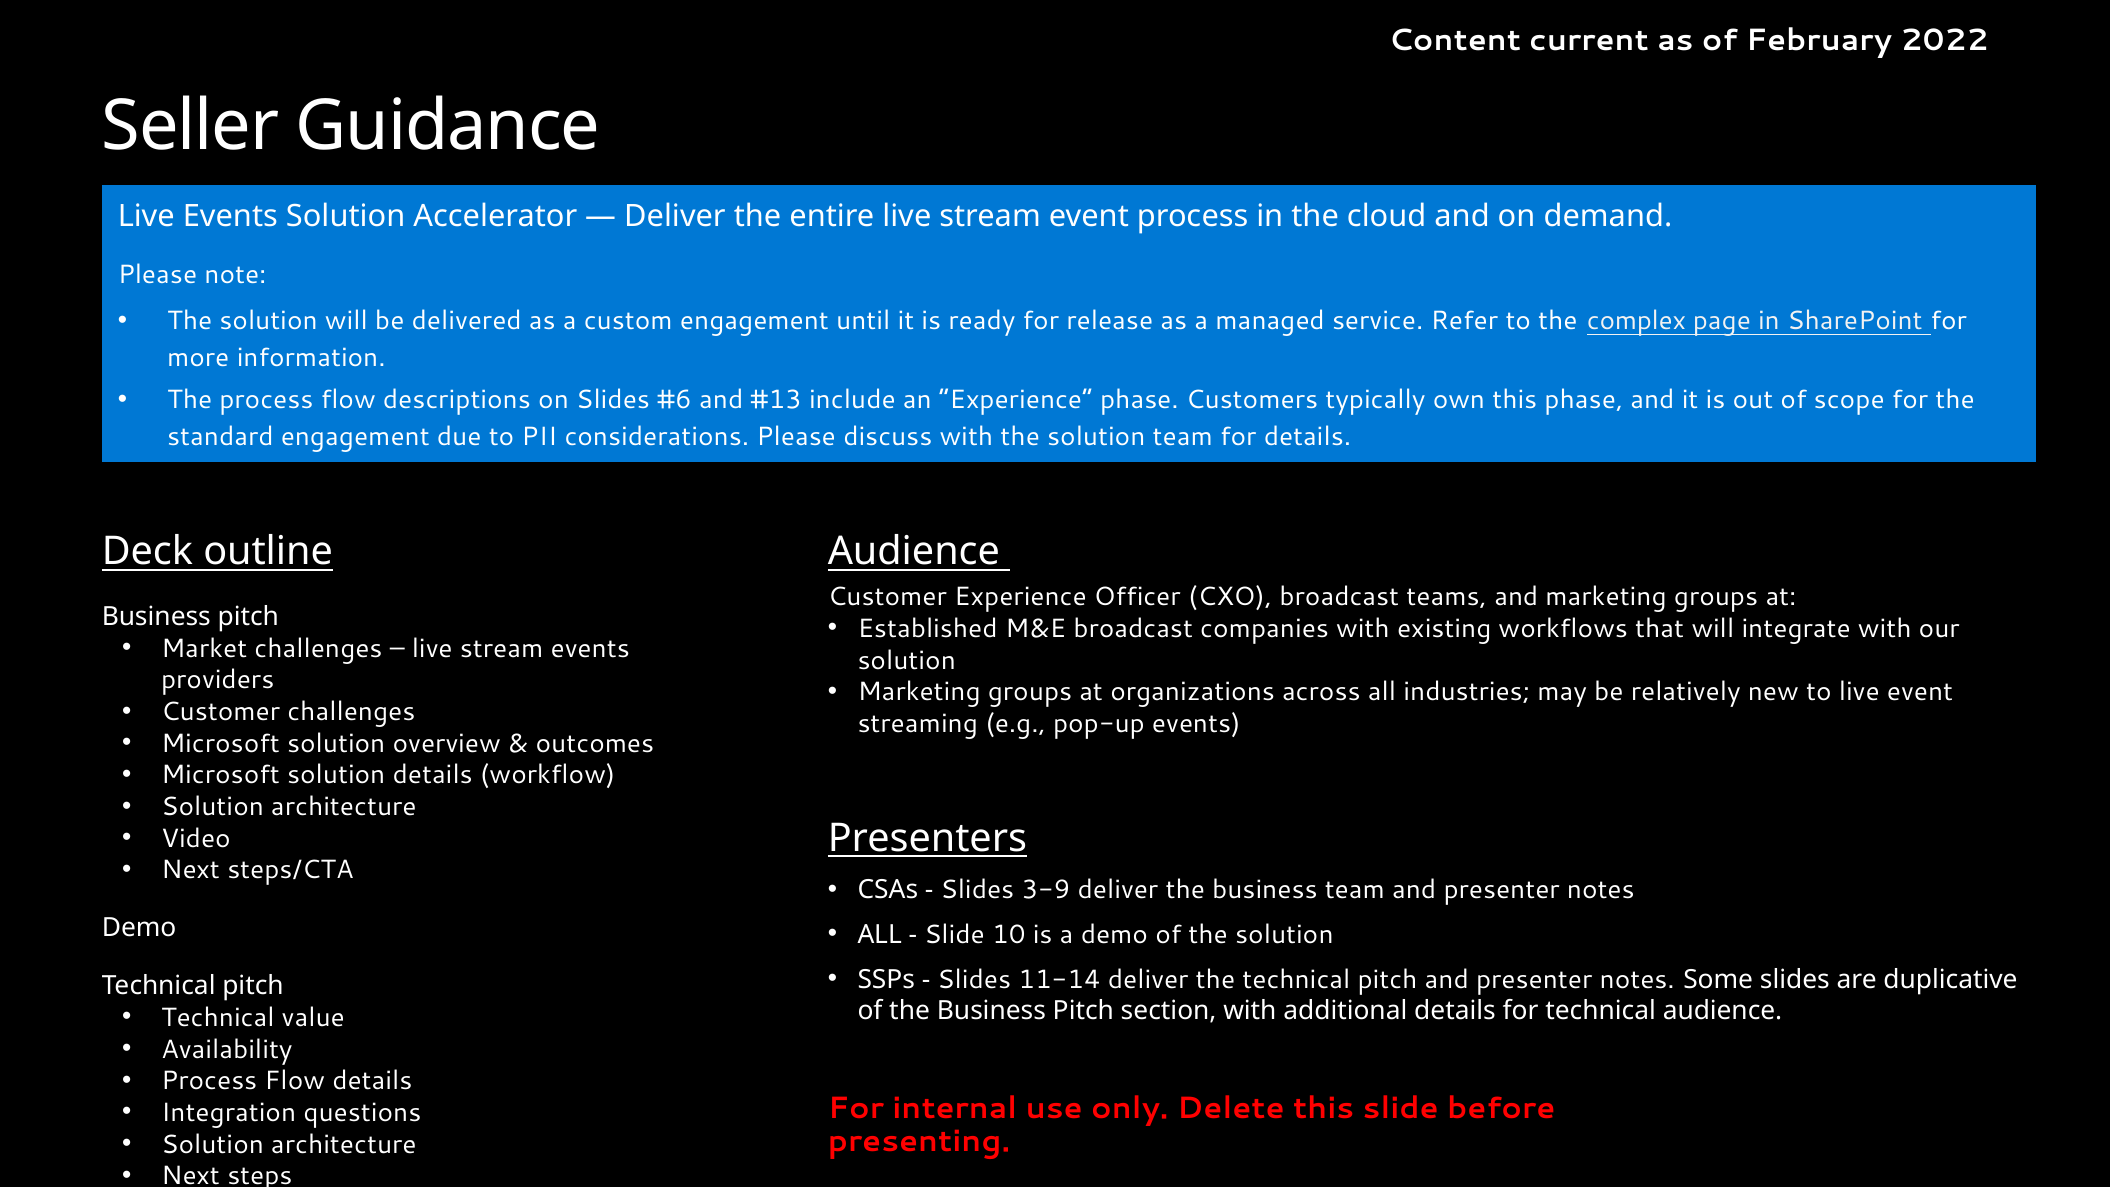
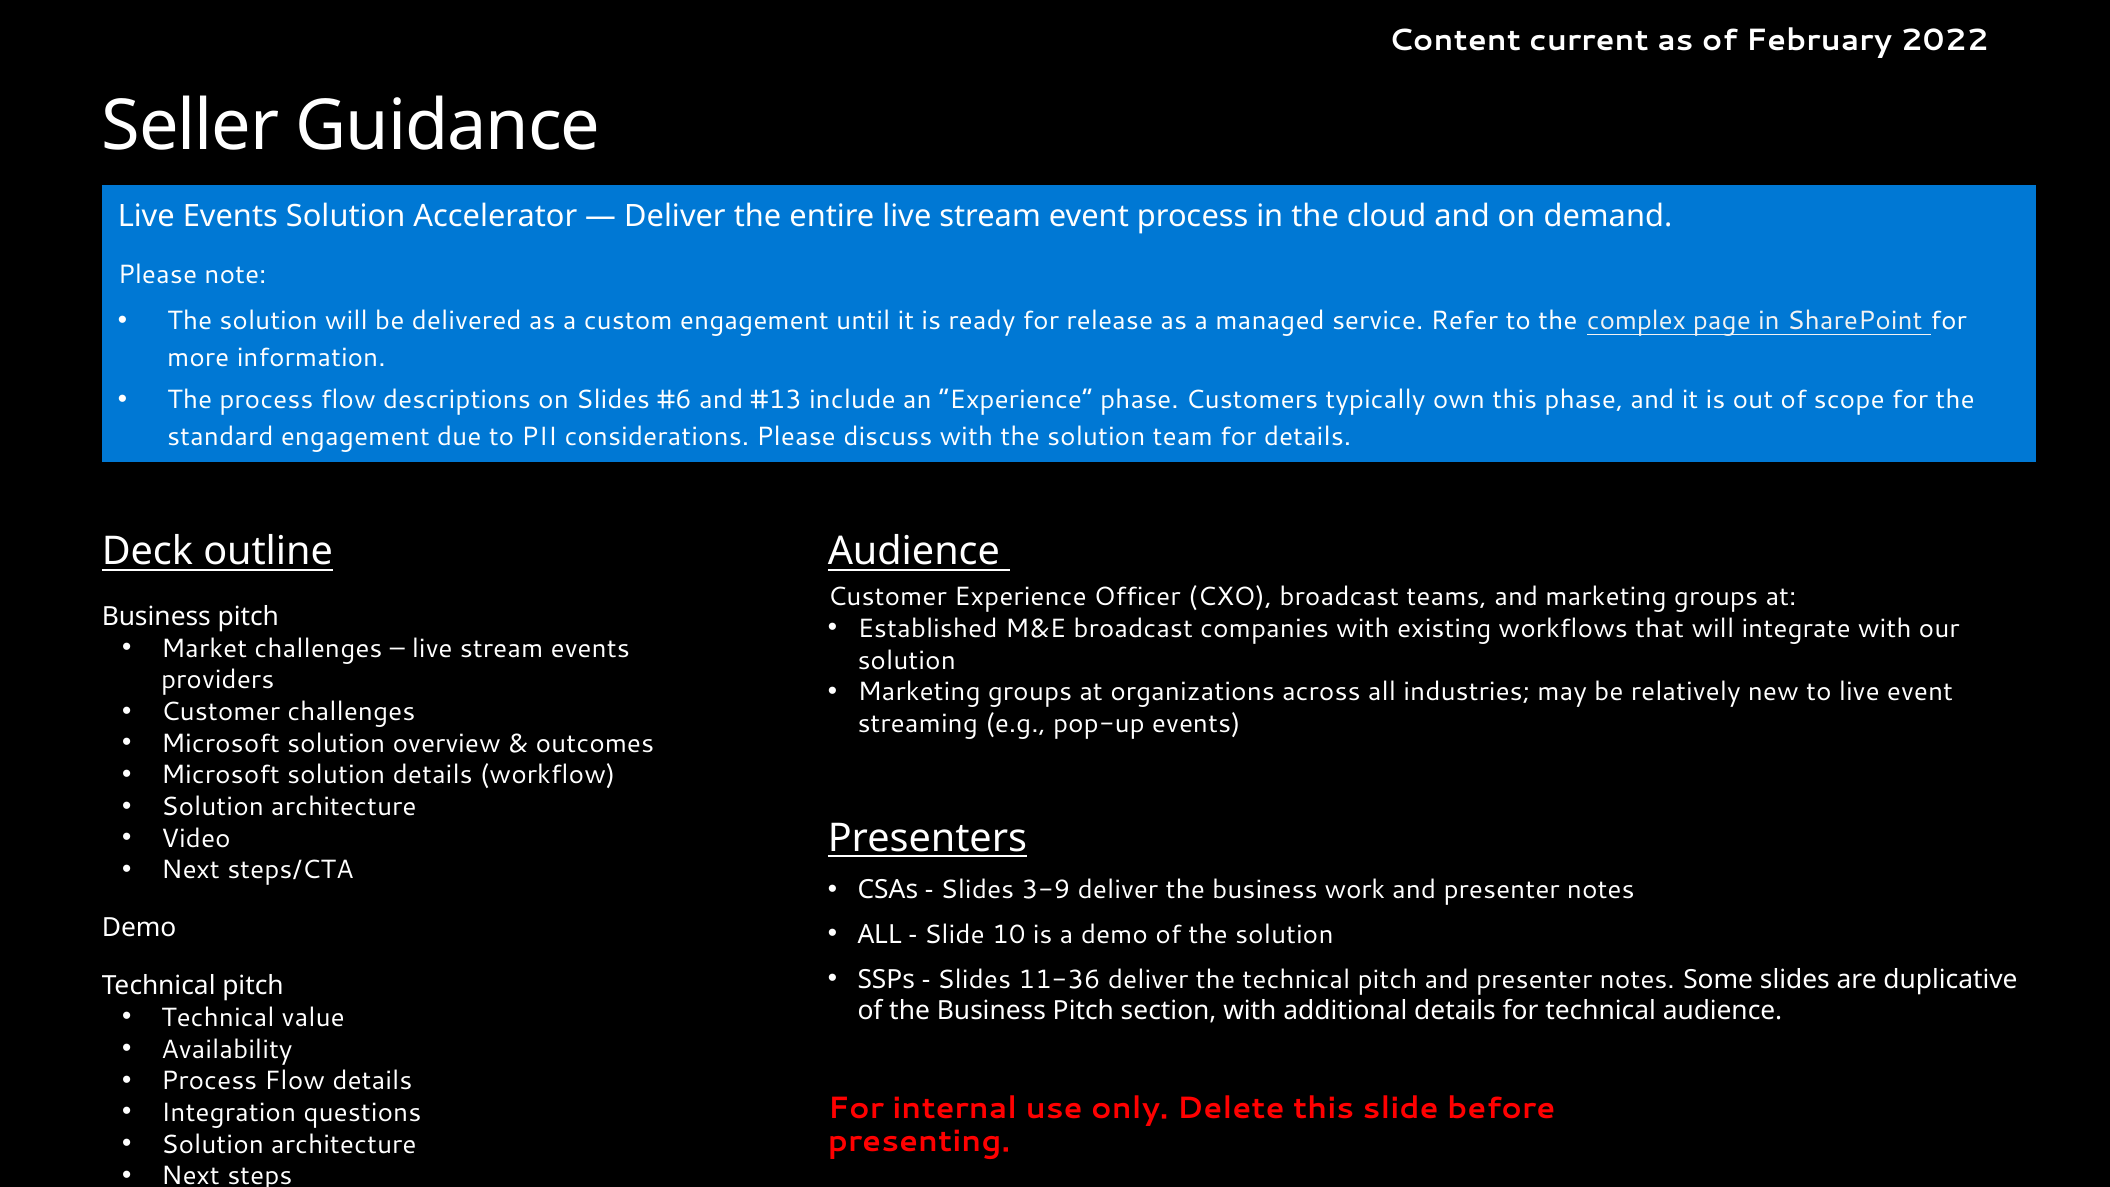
business team: team -> work
11-14: 11-14 -> 11-36
